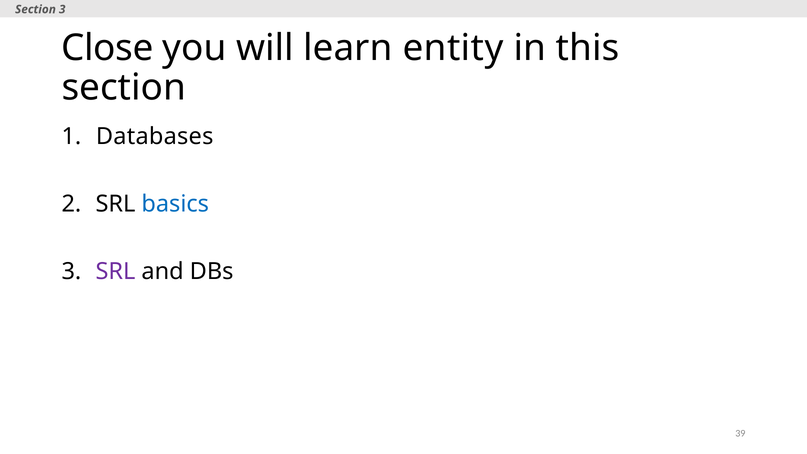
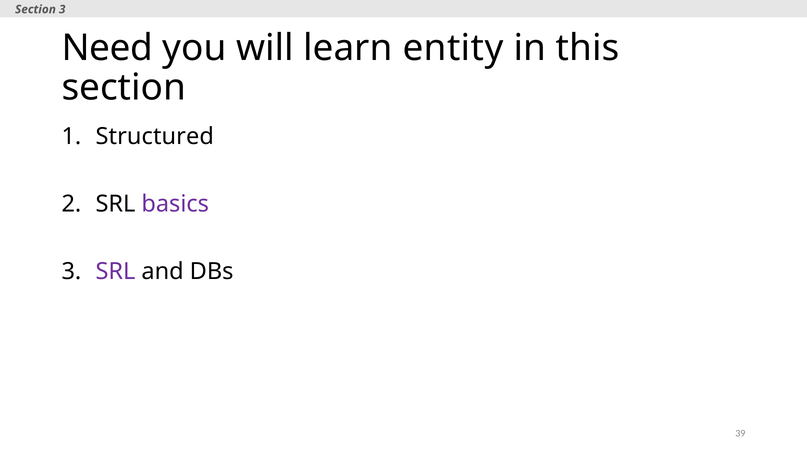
Close: Close -> Need
Databases: Databases -> Structured
basics colour: blue -> purple
